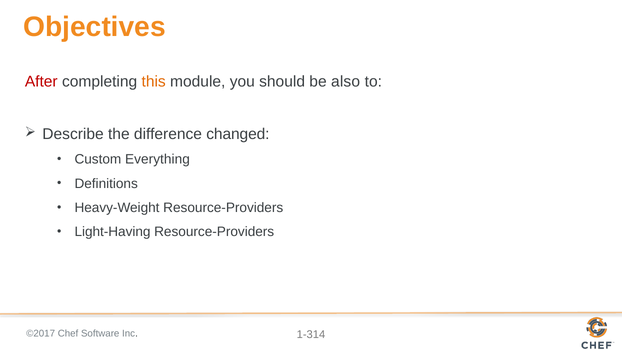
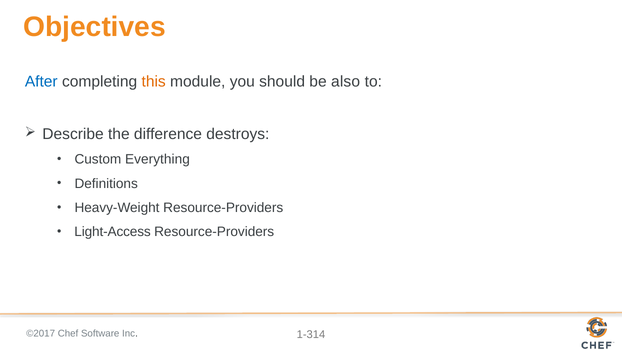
After colour: red -> blue
changed: changed -> destroys
Light-Having: Light-Having -> Light-Access
